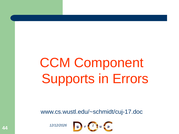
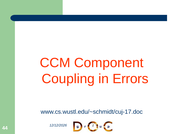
Supports: Supports -> Coupling
